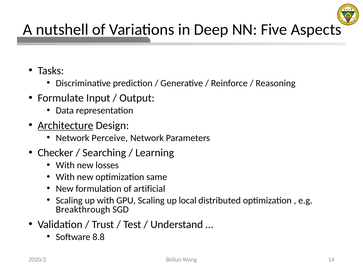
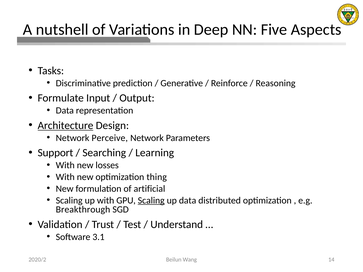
Checker: Checker -> Support
same: same -> thing
Scaling at (151, 201) underline: none -> present
up local: local -> data
8.8: 8.8 -> 3.1
